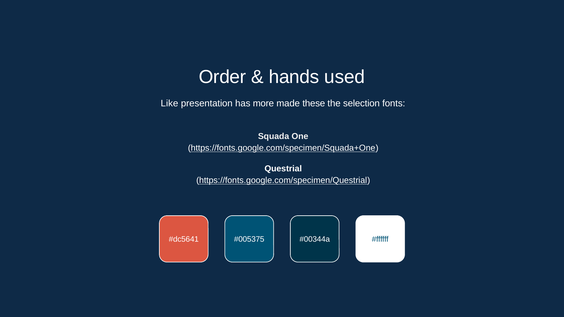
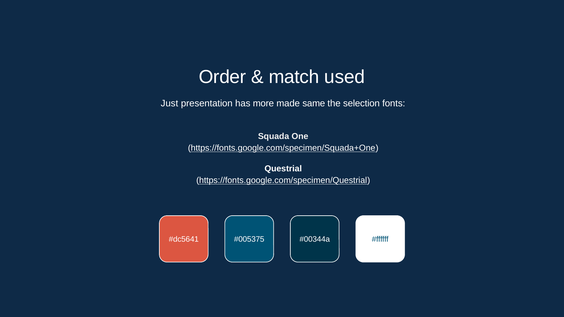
hands: hands -> match
Like: Like -> Just
these: these -> same
